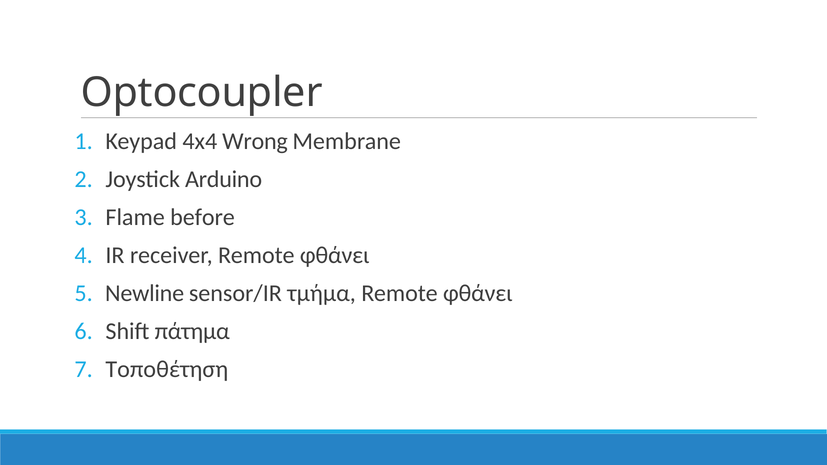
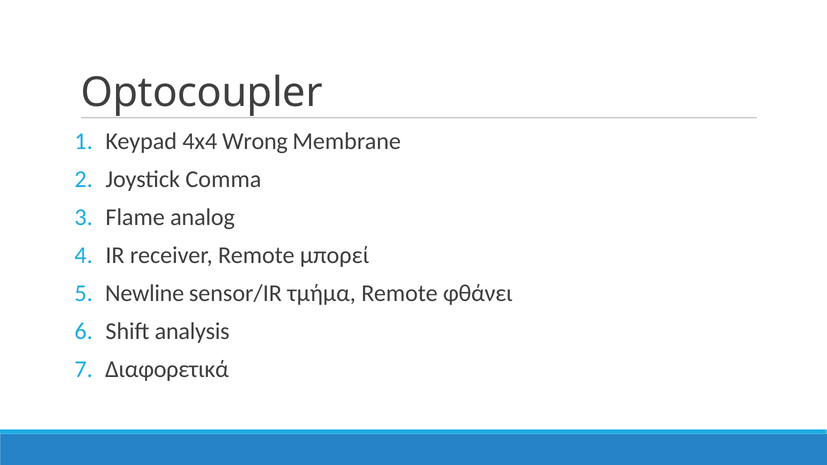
Arduino: Arduino -> Comma
before: before -> analog
receiver Remote φθάνει: φθάνει -> μπορεί
πάτημα: πάτημα -> analysis
Τοποθέτηση: Τοποθέτηση -> Διαφορετικά
